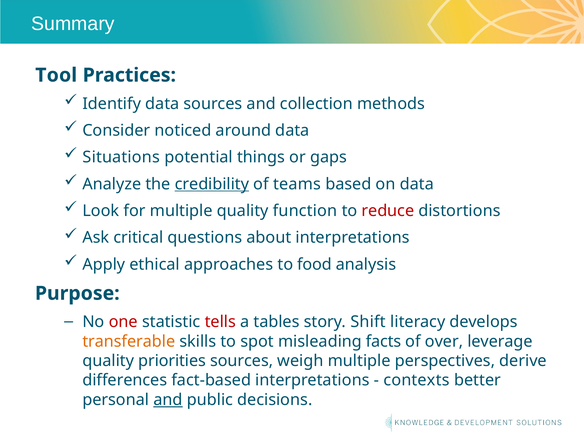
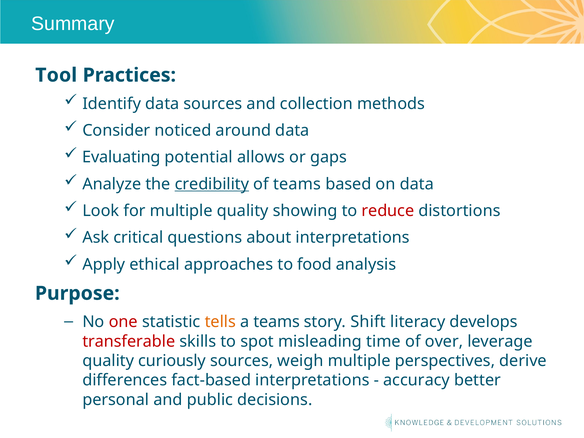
Situations: Situations -> Evaluating
things: things -> allows
function: function -> showing
tells colour: red -> orange
a tables: tables -> teams
transferable colour: orange -> red
facts: facts -> time
priorities: priorities -> curiously
contexts: contexts -> accuracy
and at (168, 400) underline: present -> none
